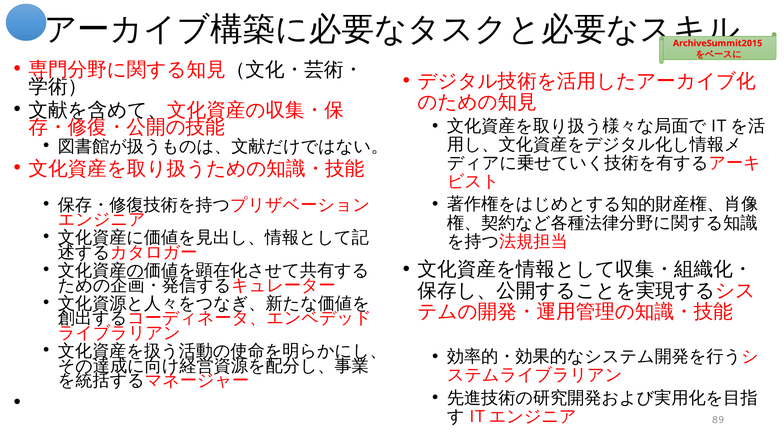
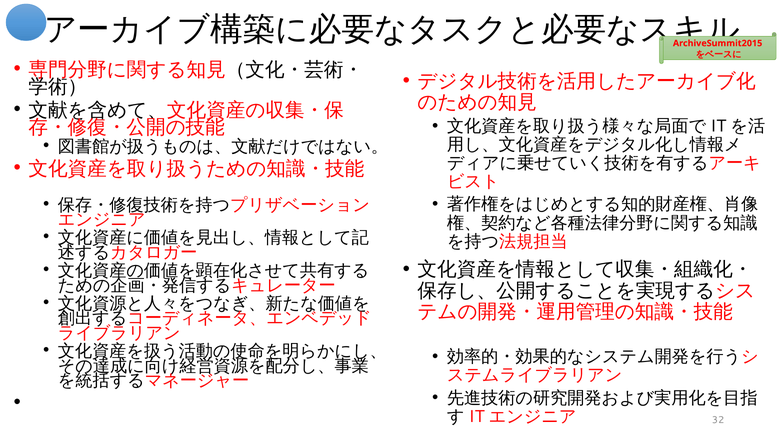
89: 89 -> 32
